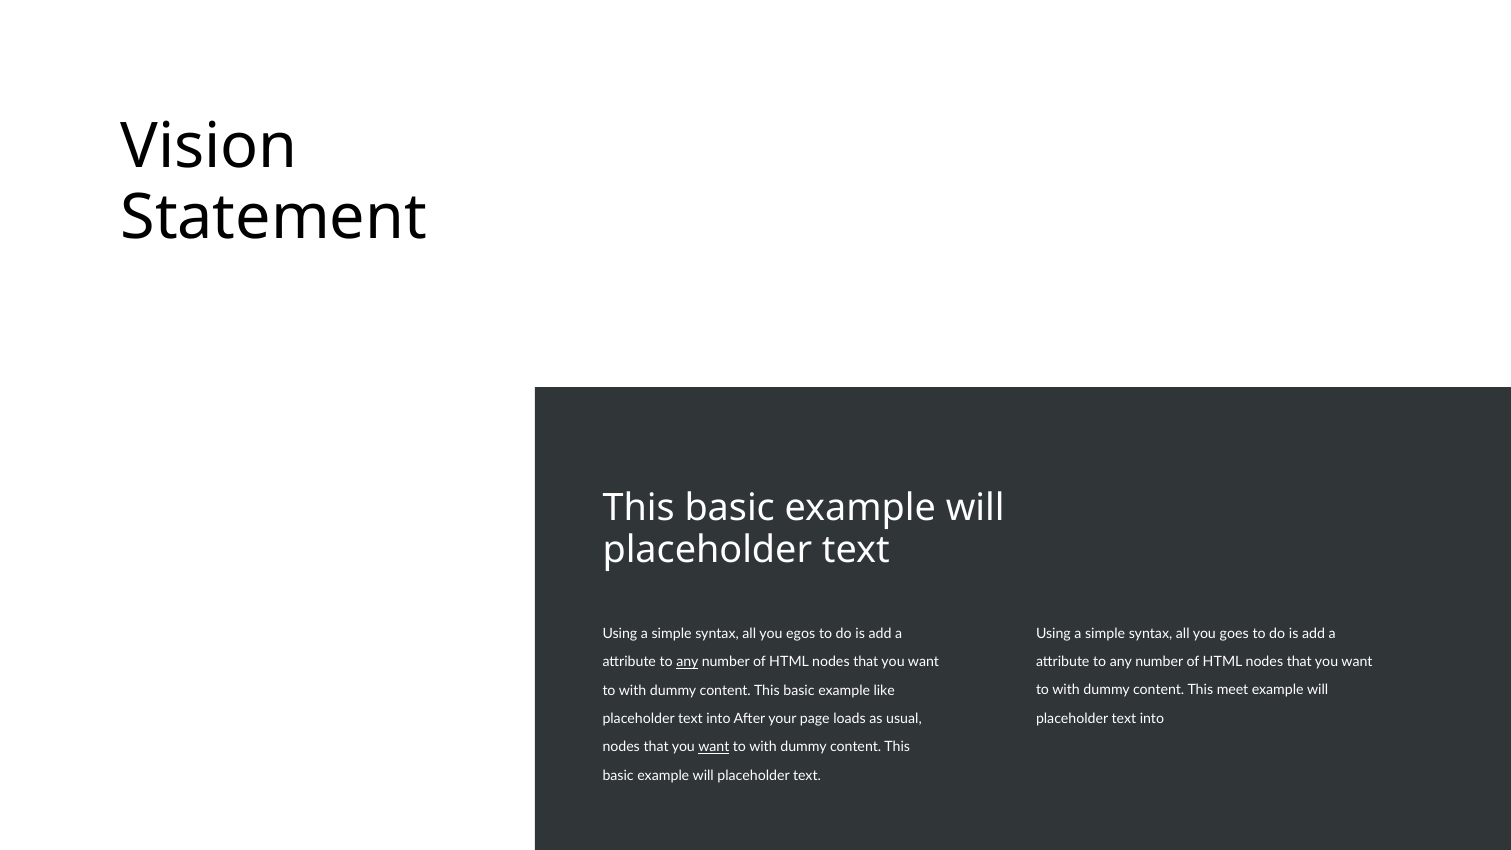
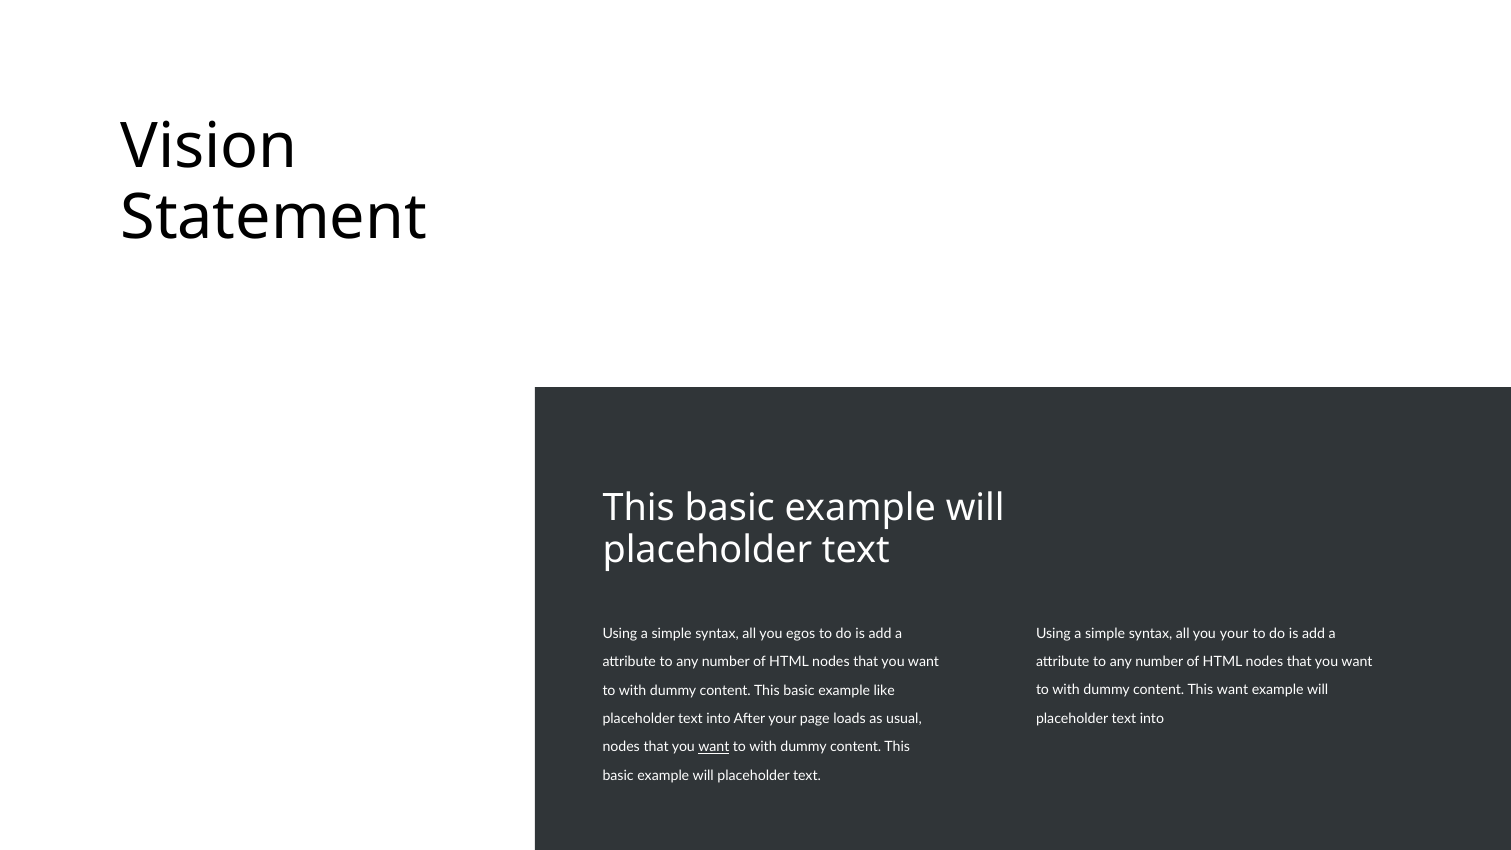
you goes: goes -> your
any at (687, 662) underline: present -> none
This meet: meet -> want
